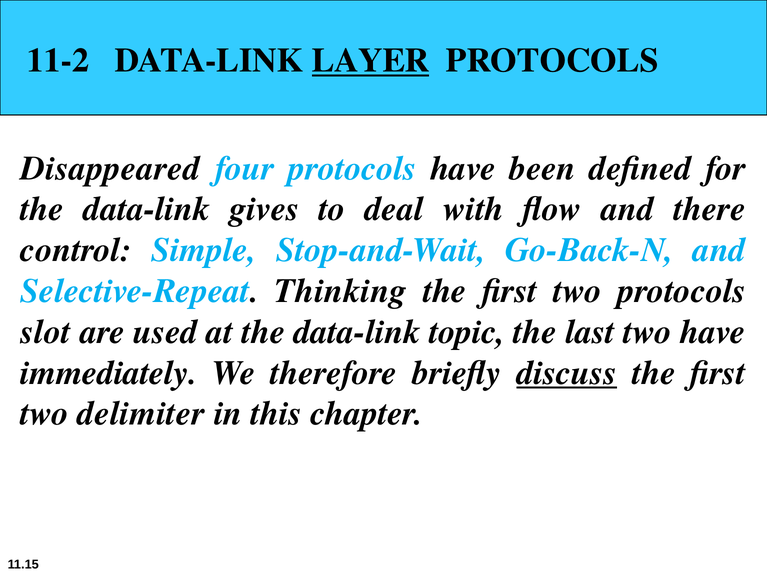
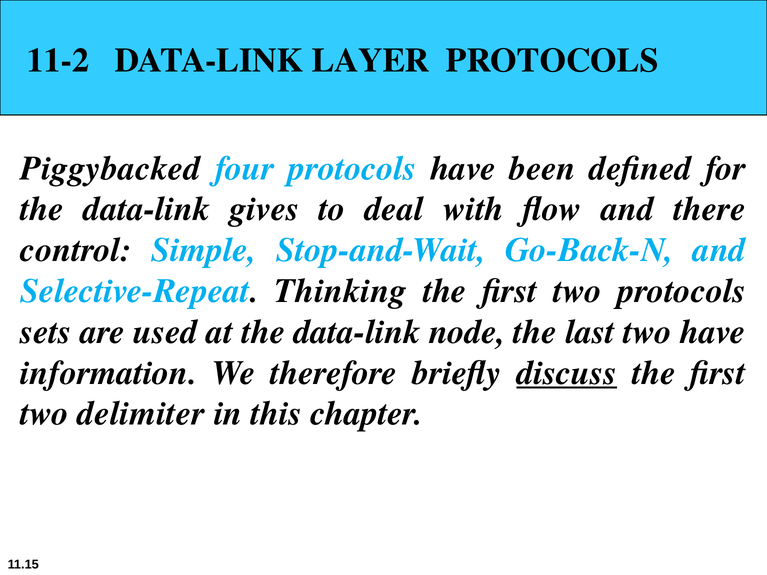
LAYER underline: present -> none
Disappeared: Disappeared -> Piggybacked
slot: slot -> sets
topic: topic -> node
immediately: immediately -> information
